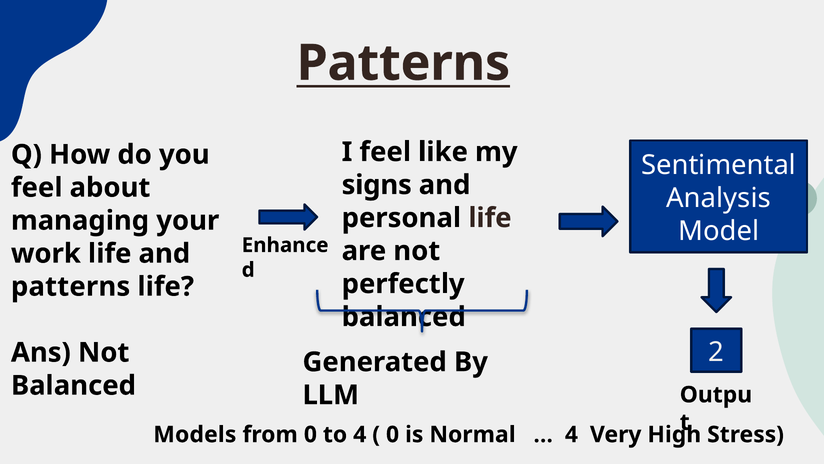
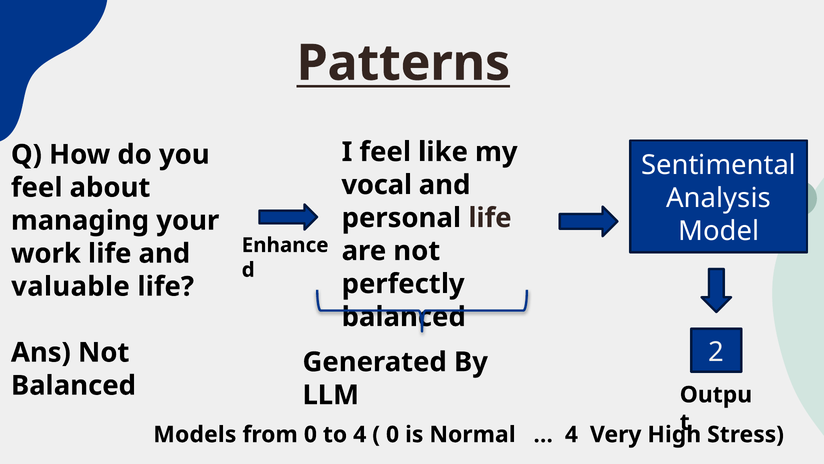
signs: signs -> vocal
patterns at (71, 286): patterns -> valuable
